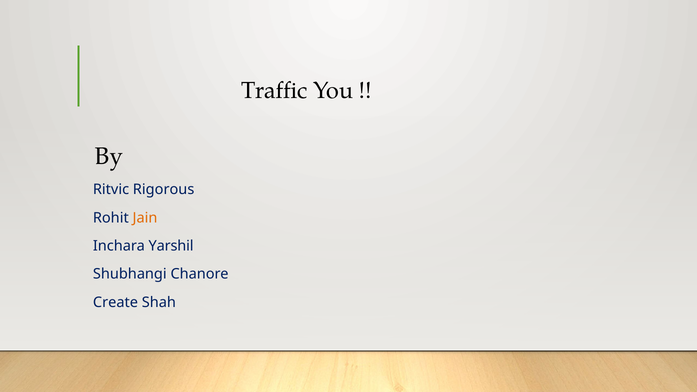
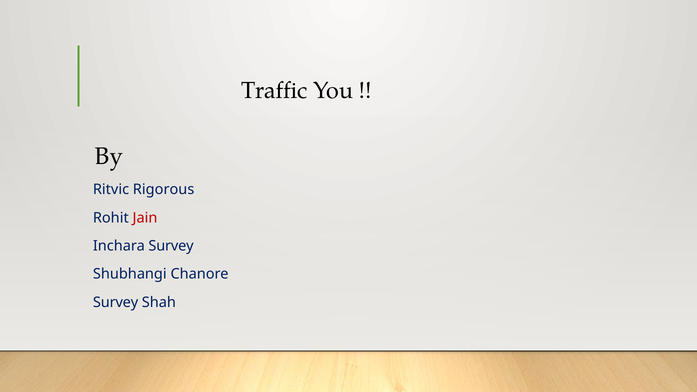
Jain colour: orange -> red
Inchara Yarshil: Yarshil -> Survey
Create at (116, 302): Create -> Survey
